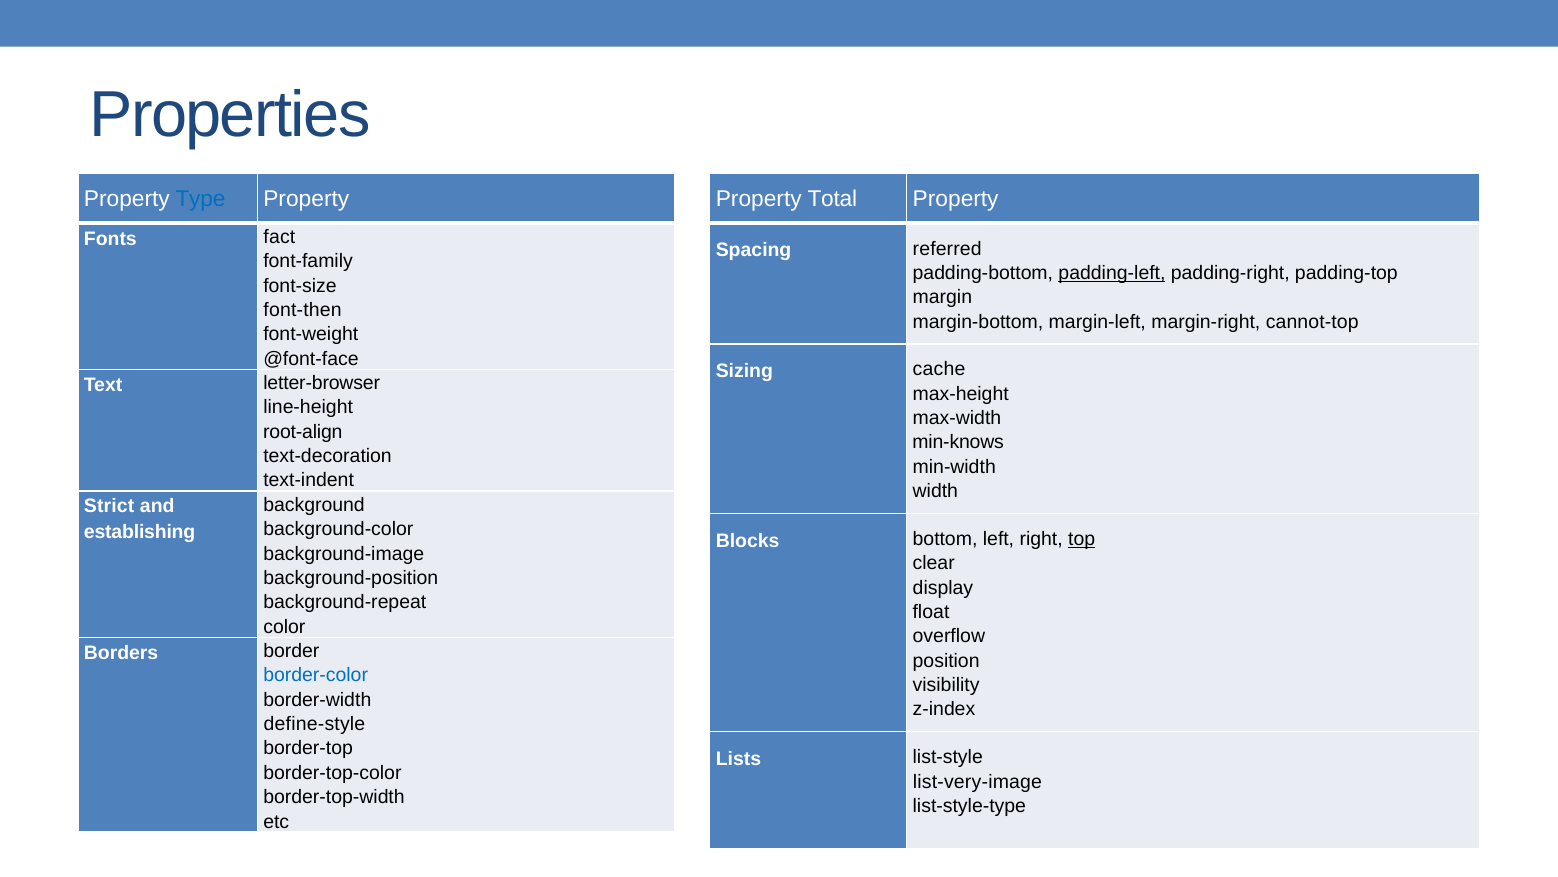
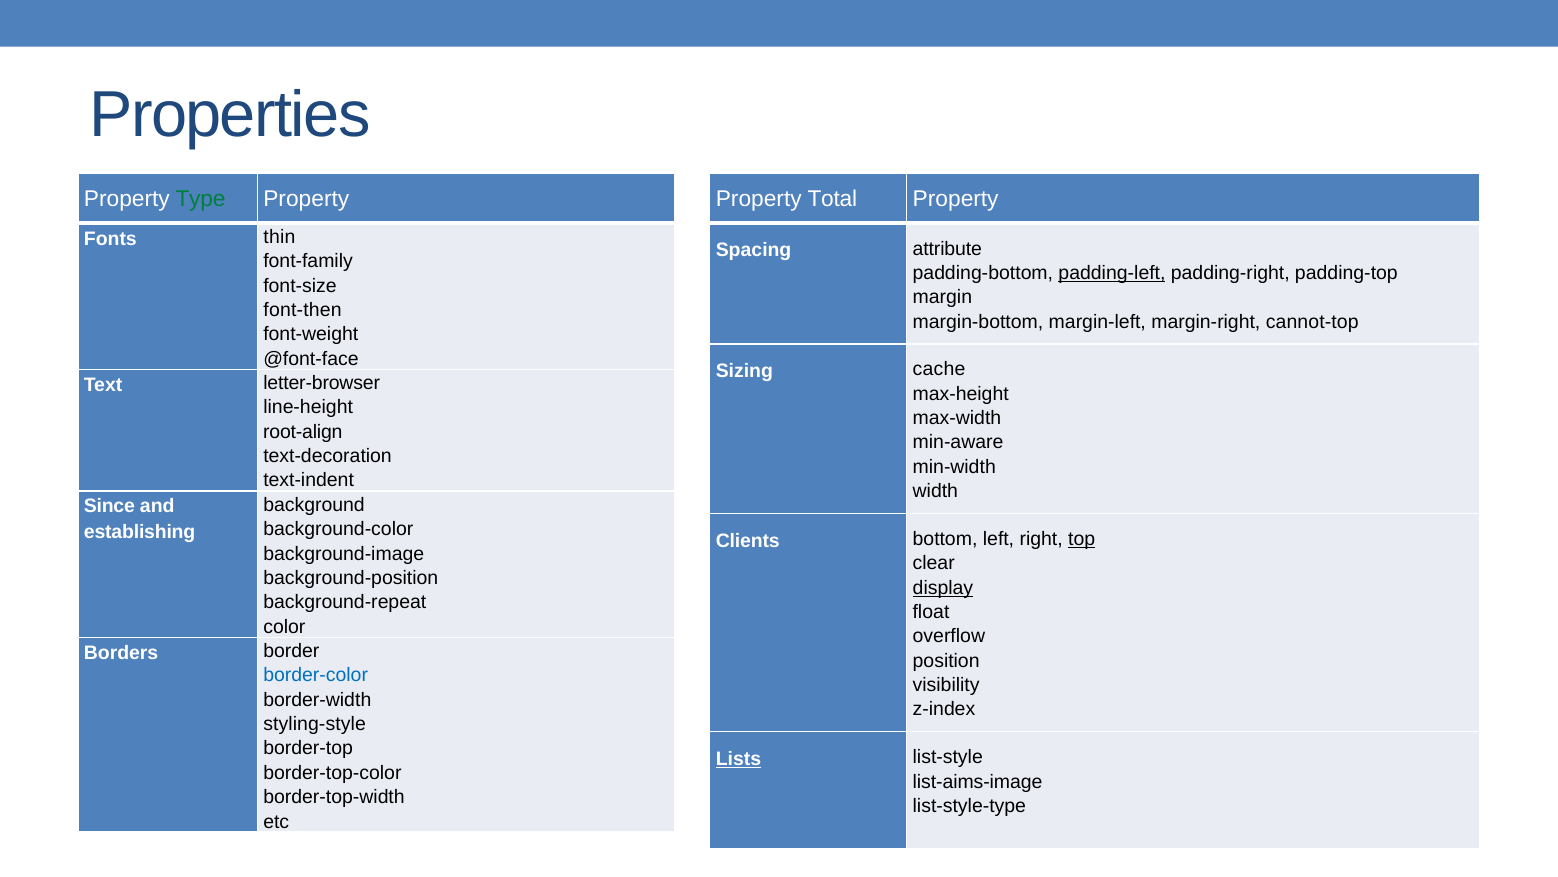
Type colour: blue -> green
fact: fact -> thin
referred: referred -> attribute
min-knows: min-knows -> min-aware
Strict: Strict -> Since
Blocks: Blocks -> Clients
display underline: none -> present
define-style: define-style -> styling-style
Lists underline: none -> present
list-very-image: list-very-image -> list-aims-image
